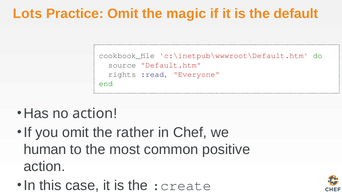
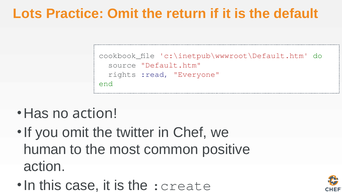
magic: magic -> return
rather: rather -> twitter
